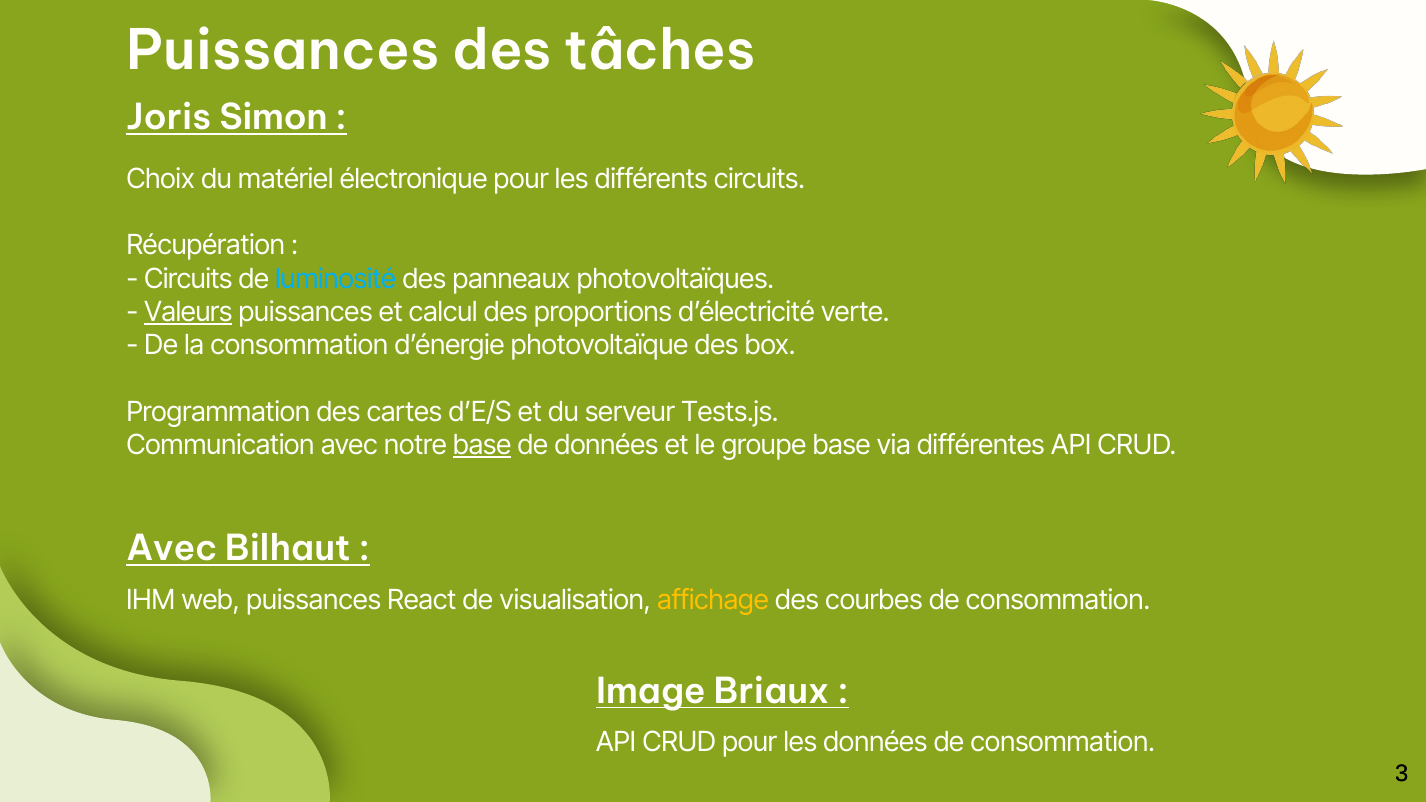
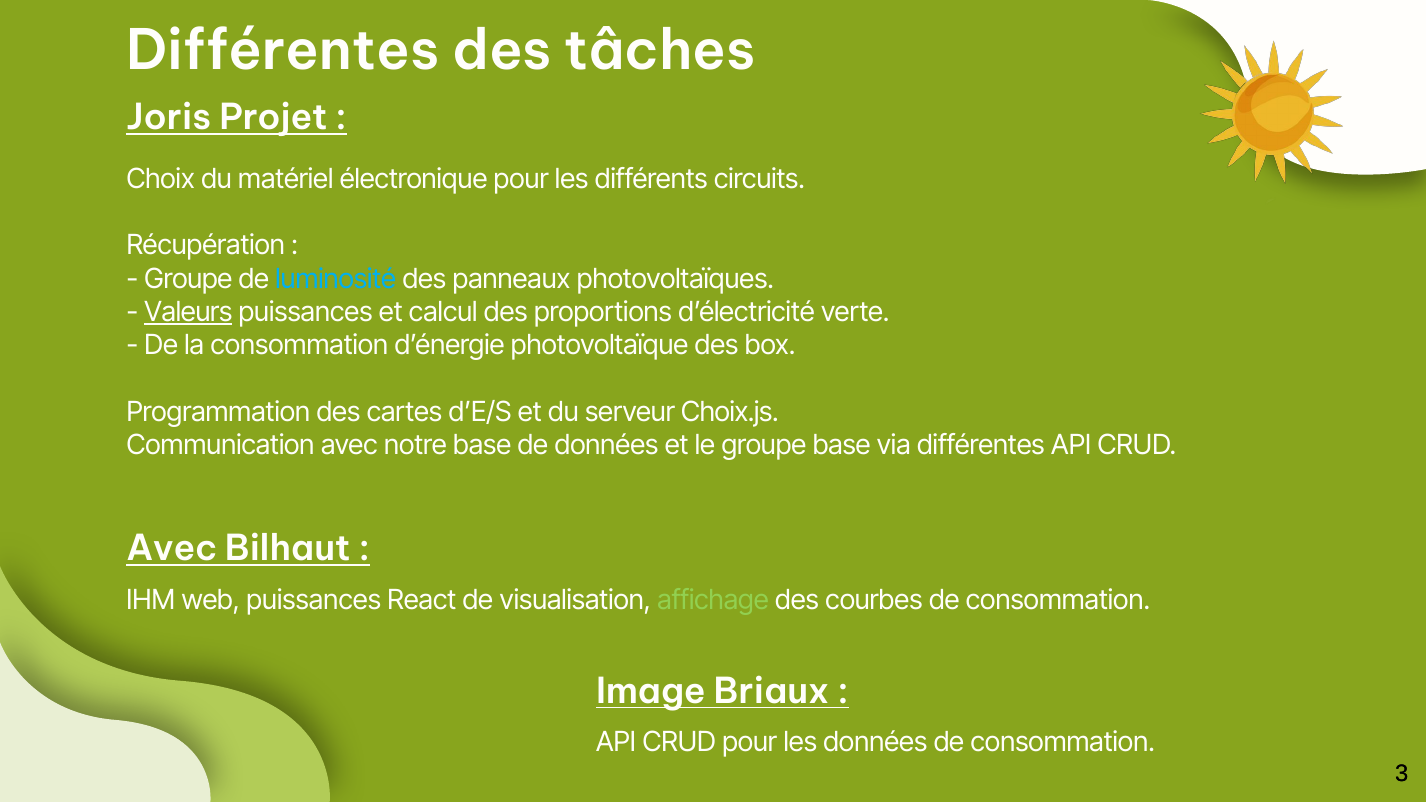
Puissances at (283, 51): Puissances -> Différentes
Simon: Simon -> Projet
Circuits at (188, 279): Circuits -> Groupe
Tests.js: Tests.js -> Choix.js
base at (482, 445) underline: present -> none
affichage colour: yellow -> light green
